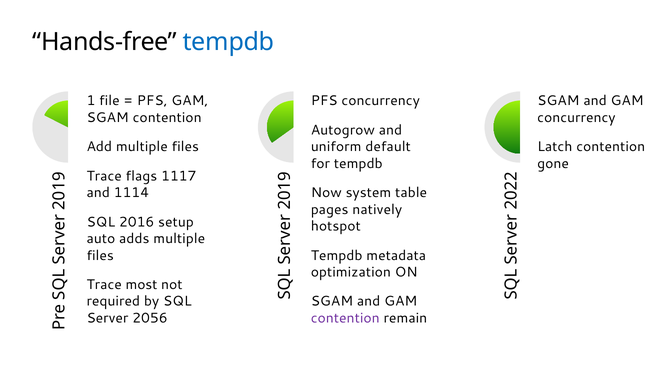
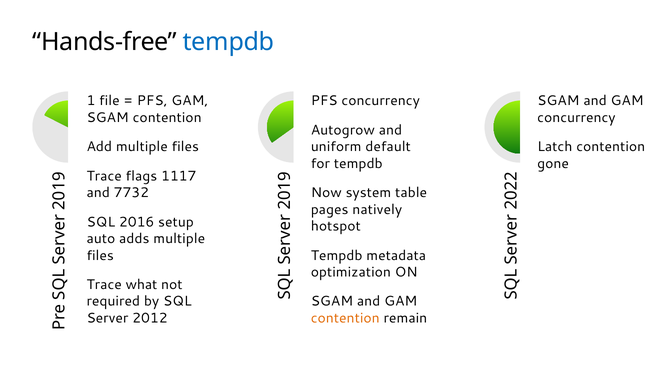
1114: 1114 -> 7732
most: most -> what
2056: 2056 -> 2012
contention at (345, 318) colour: purple -> orange
